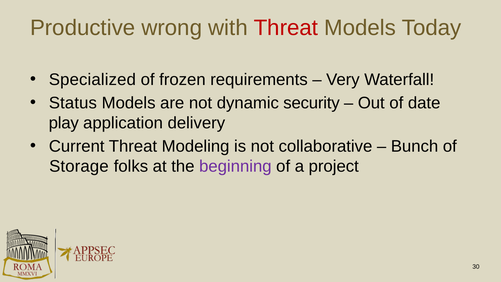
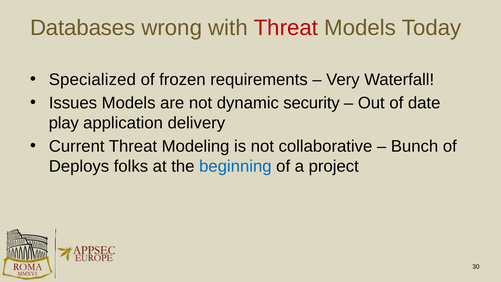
Productive: Productive -> Databases
Status: Status -> Issues
Storage: Storage -> Deploys
beginning colour: purple -> blue
